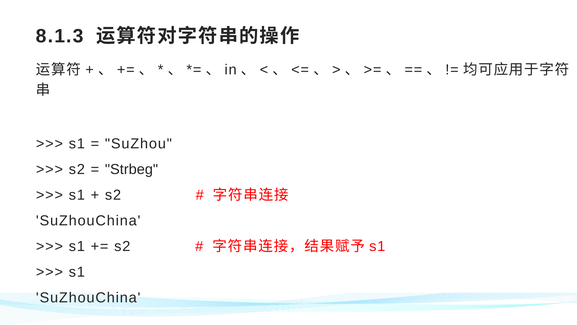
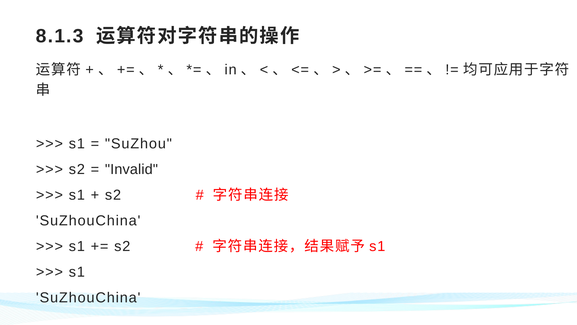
Strbeg: Strbeg -> Invalid
